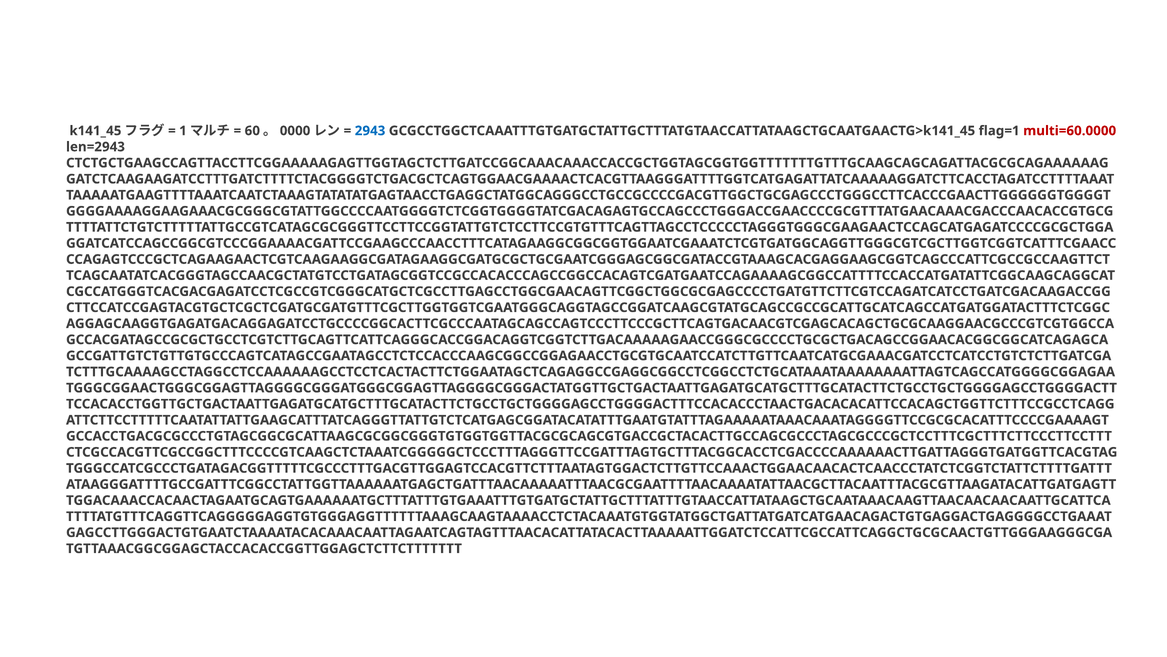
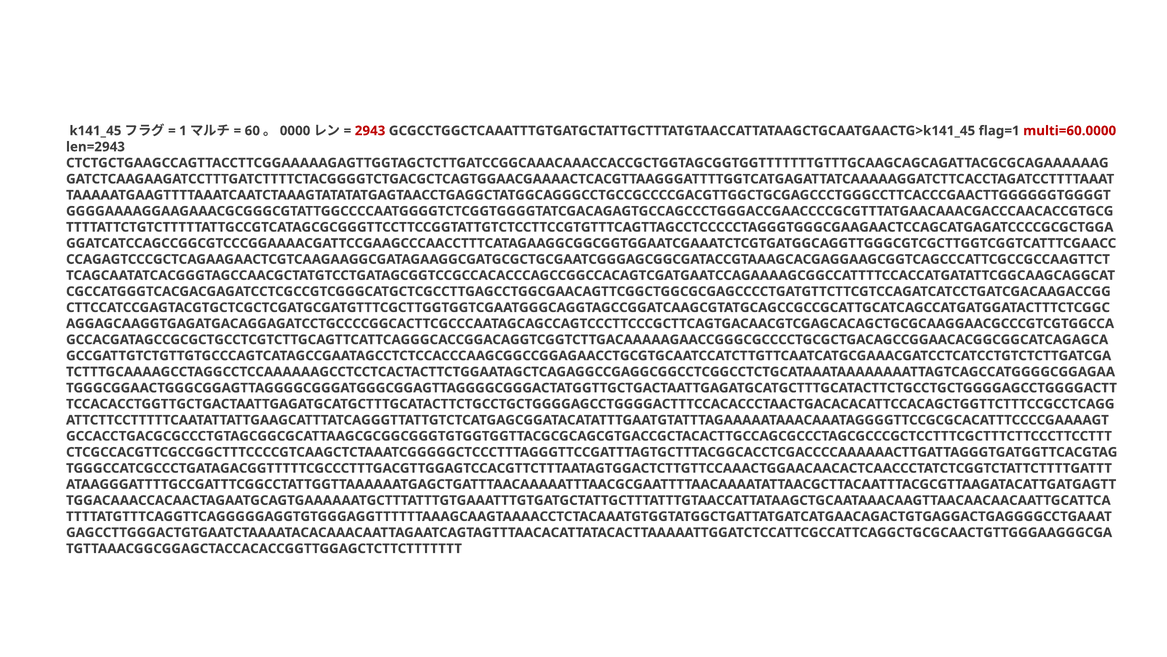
2943 colour: blue -> red
